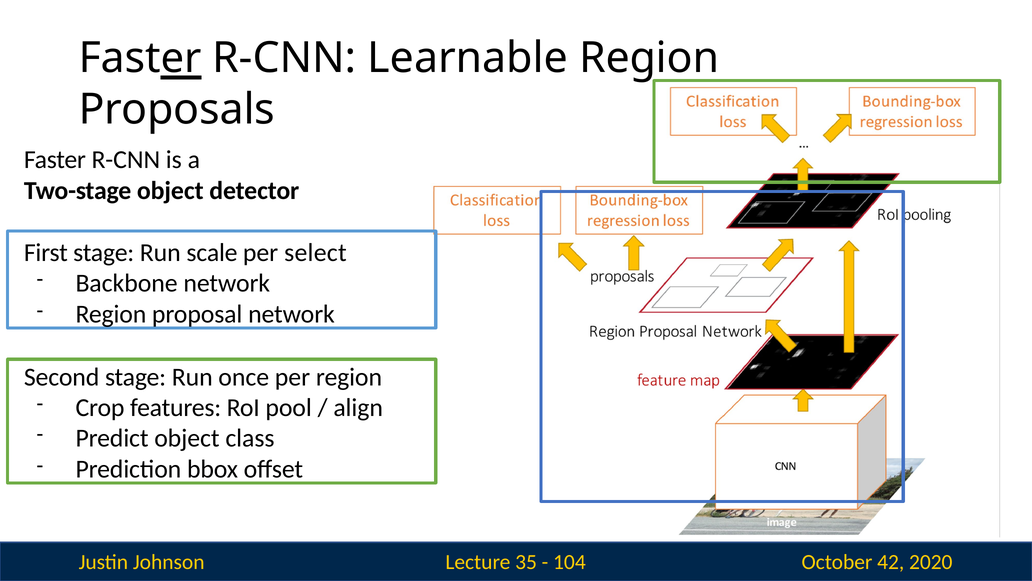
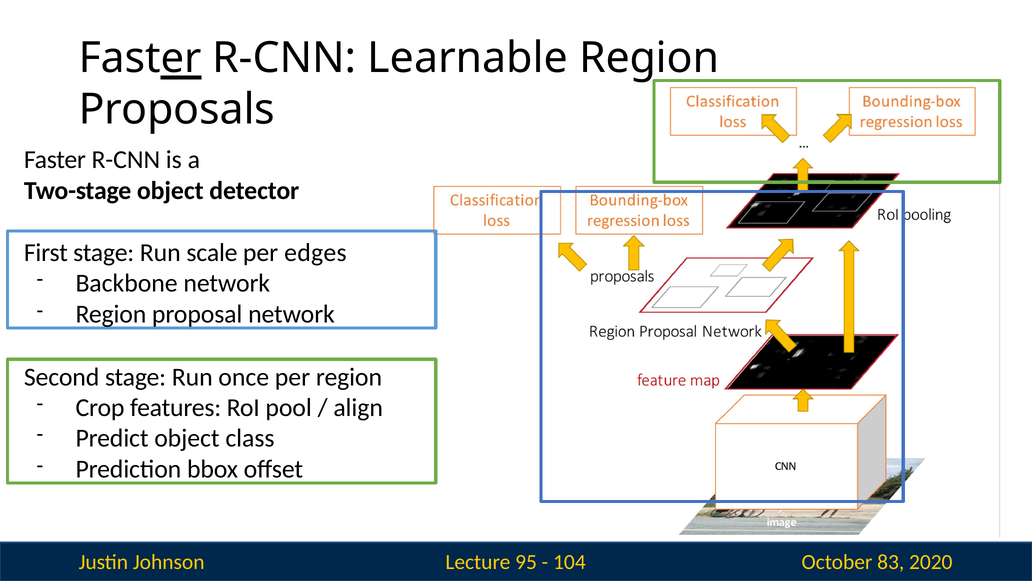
select: select -> edges
35: 35 -> 95
42: 42 -> 83
